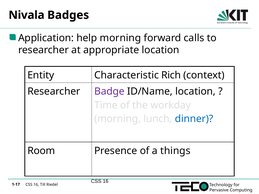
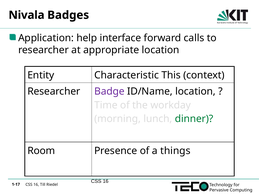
help morning: morning -> interface
Rich: Rich -> This
dinner colour: blue -> green
